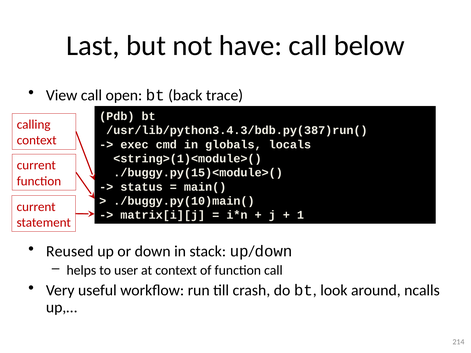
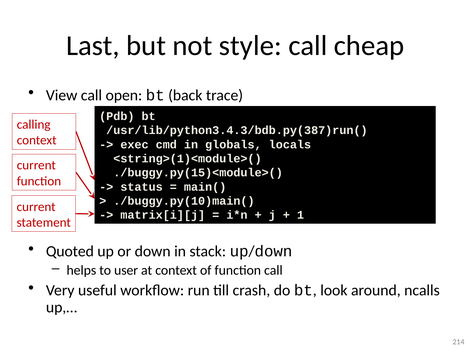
have: have -> style
below: below -> cheap
Reused: Reused -> Quoted
